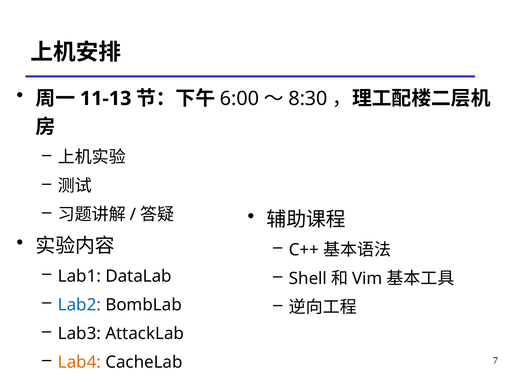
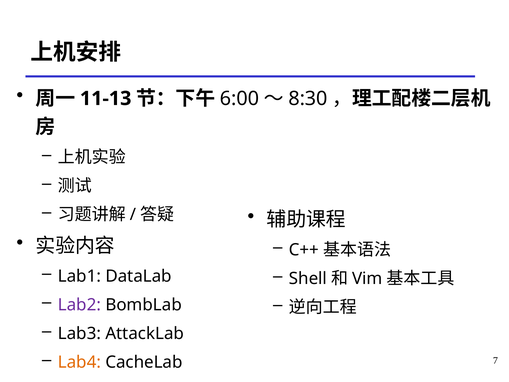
Lab2 colour: blue -> purple
